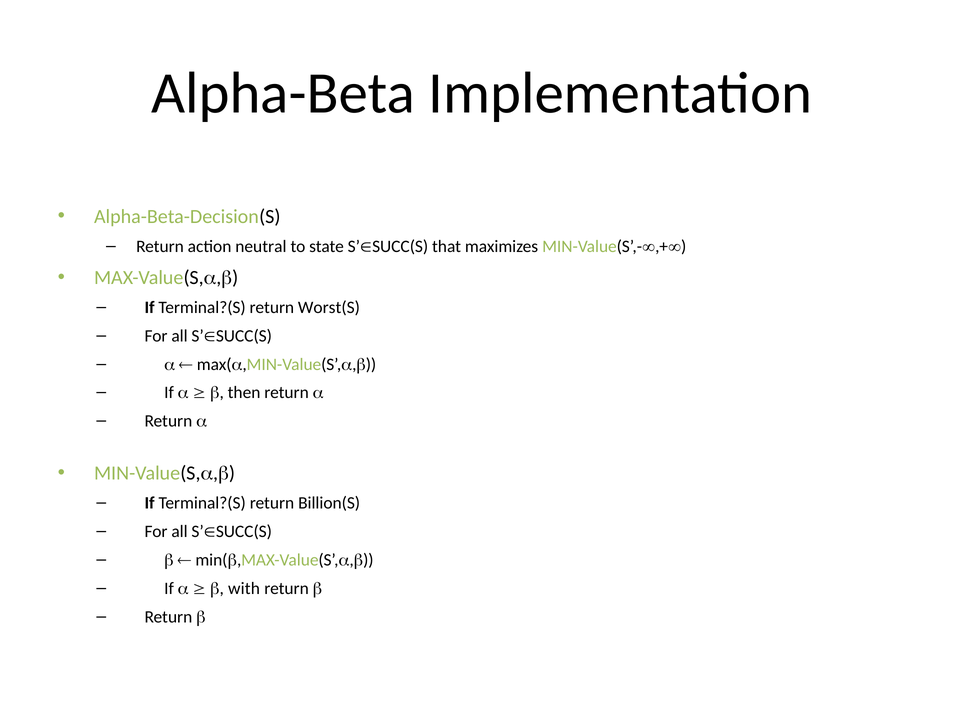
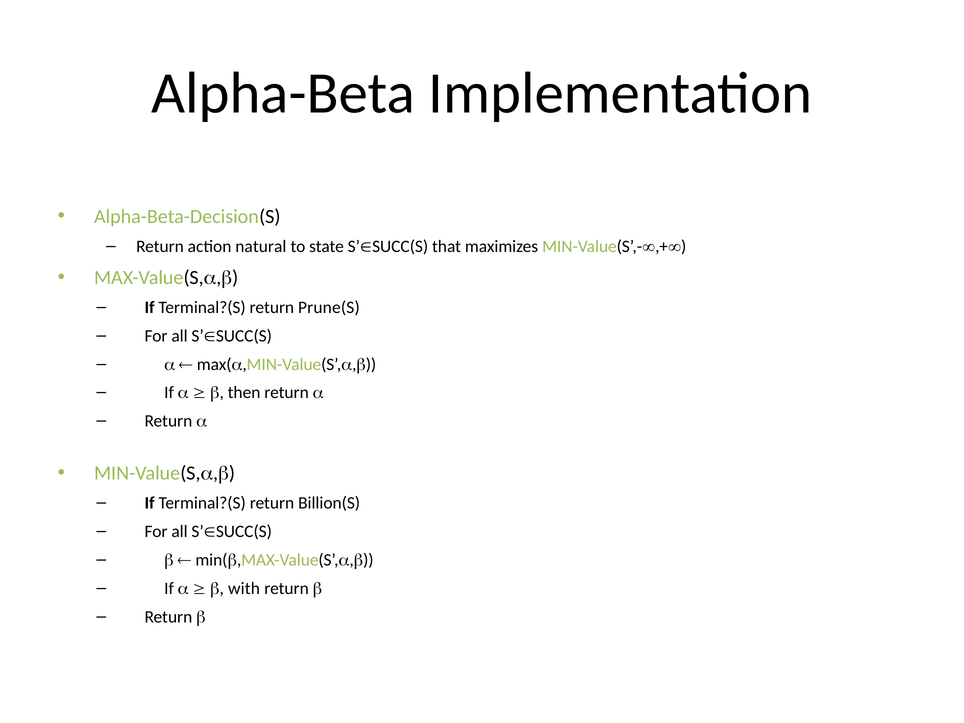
neutral: neutral -> natural
Worst(S: Worst(S -> Prune(S
